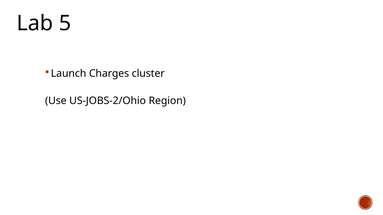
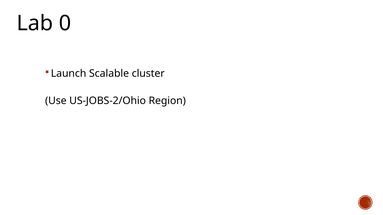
5: 5 -> 0
Charges: Charges -> Scalable
